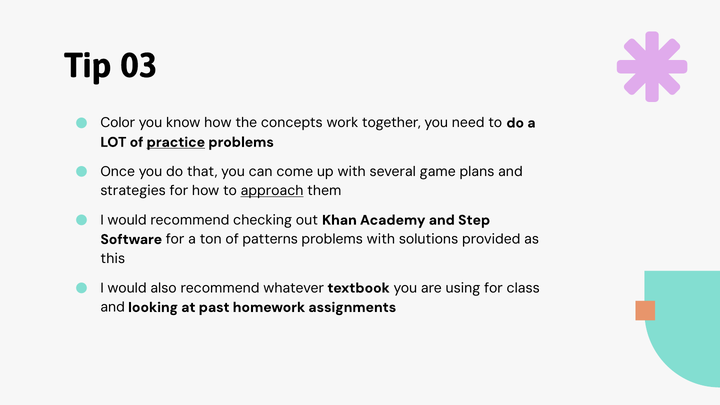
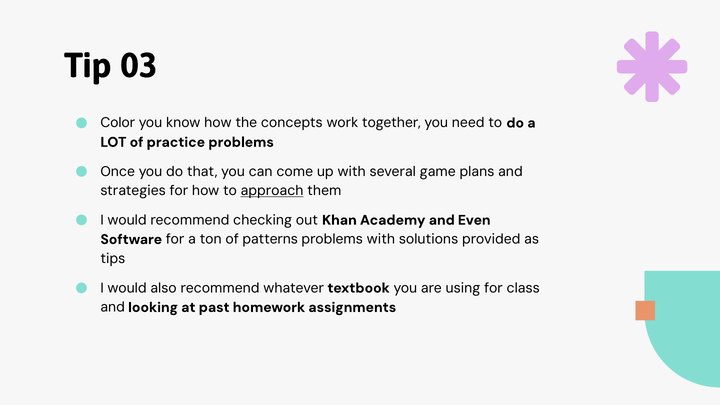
practice underline: present -> none
Step: Step -> Even
this: this -> tips
